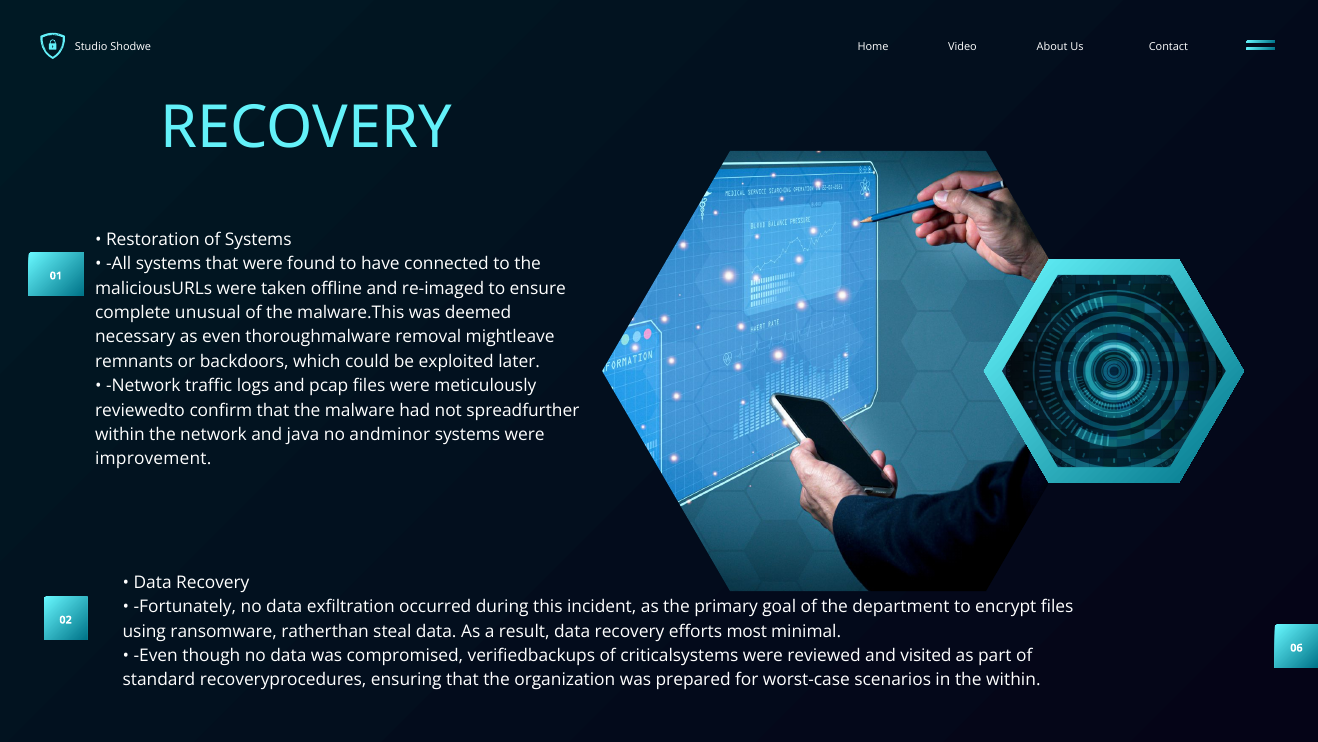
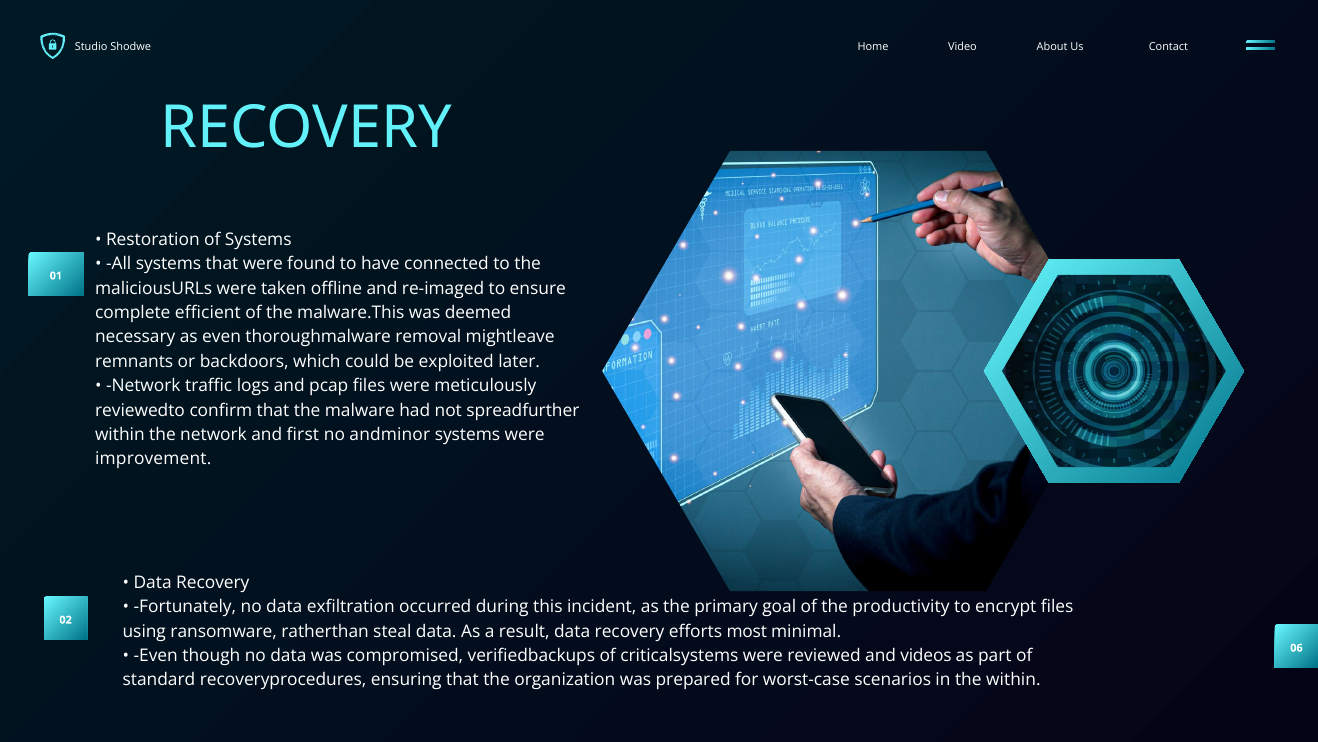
unusual: unusual -> efficient
java: java -> first
department: department -> productivity
visited: visited -> videos
